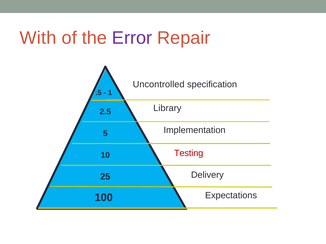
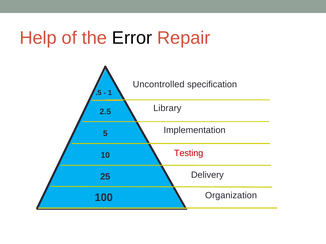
With: With -> Help
Error colour: purple -> black
Expectations: Expectations -> Organization
